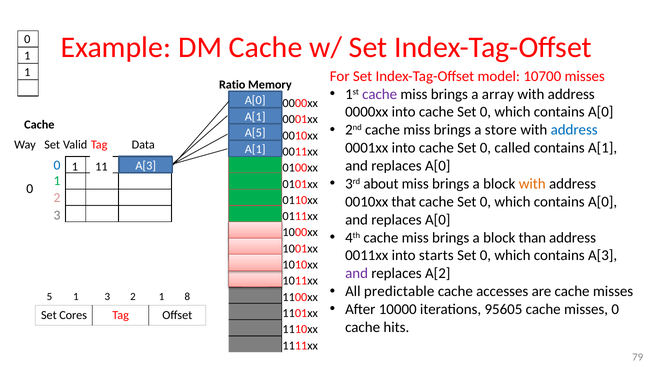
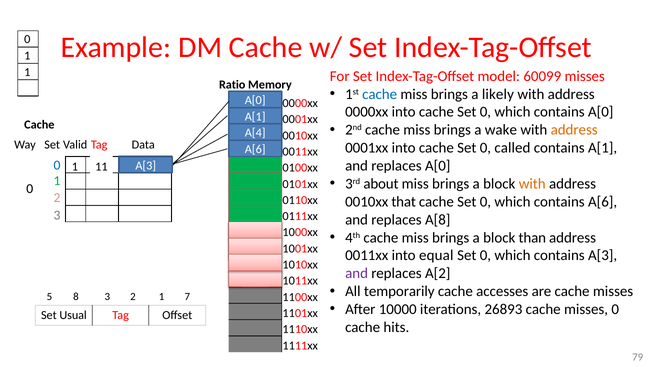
10700: 10700 -> 60099
cache at (380, 94) colour: purple -> blue
array: array -> likely
store: store -> wake
address at (574, 130) colour: blue -> orange
A[5: A[5 -> A[4
A[1 at (255, 149): A[1 -> A[6
A[0 at (603, 202): A[0 -> A[6
A[0 at (438, 220): A[0 -> A[8
starts: starts -> equal
predictable: predictable -> temporarily
5 1: 1 -> 8
8: 8 -> 7
95605: 95605 -> 26893
Cores: Cores -> Usual
